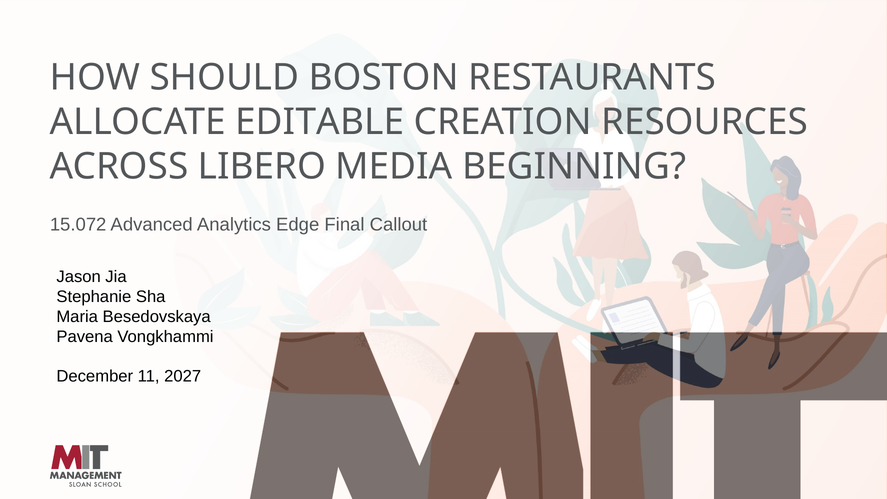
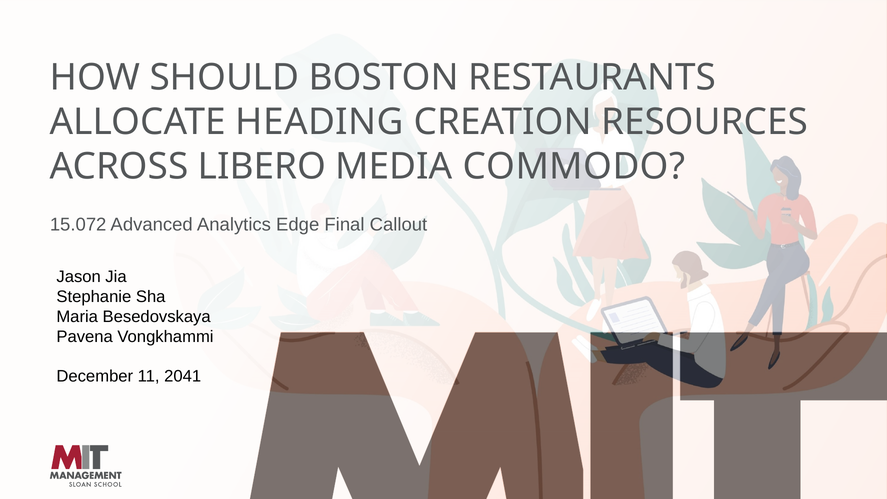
EDITABLE: EDITABLE -> HEADING
BEGINNING: BEGINNING -> COMMODO
2027: 2027 -> 2041
